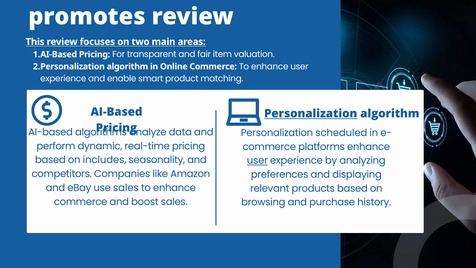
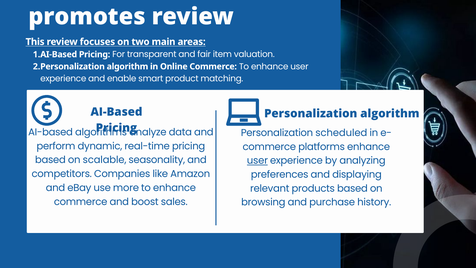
Personalization at (311, 113) underline: present -> none
includes: includes -> scalable
use sales: sales -> more
